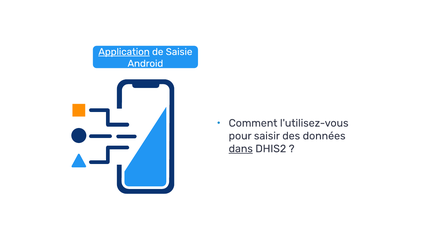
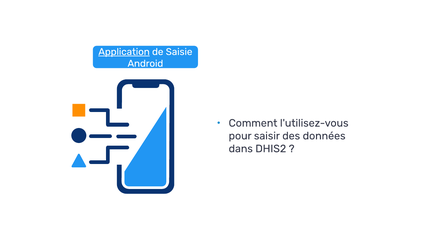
dans underline: present -> none
